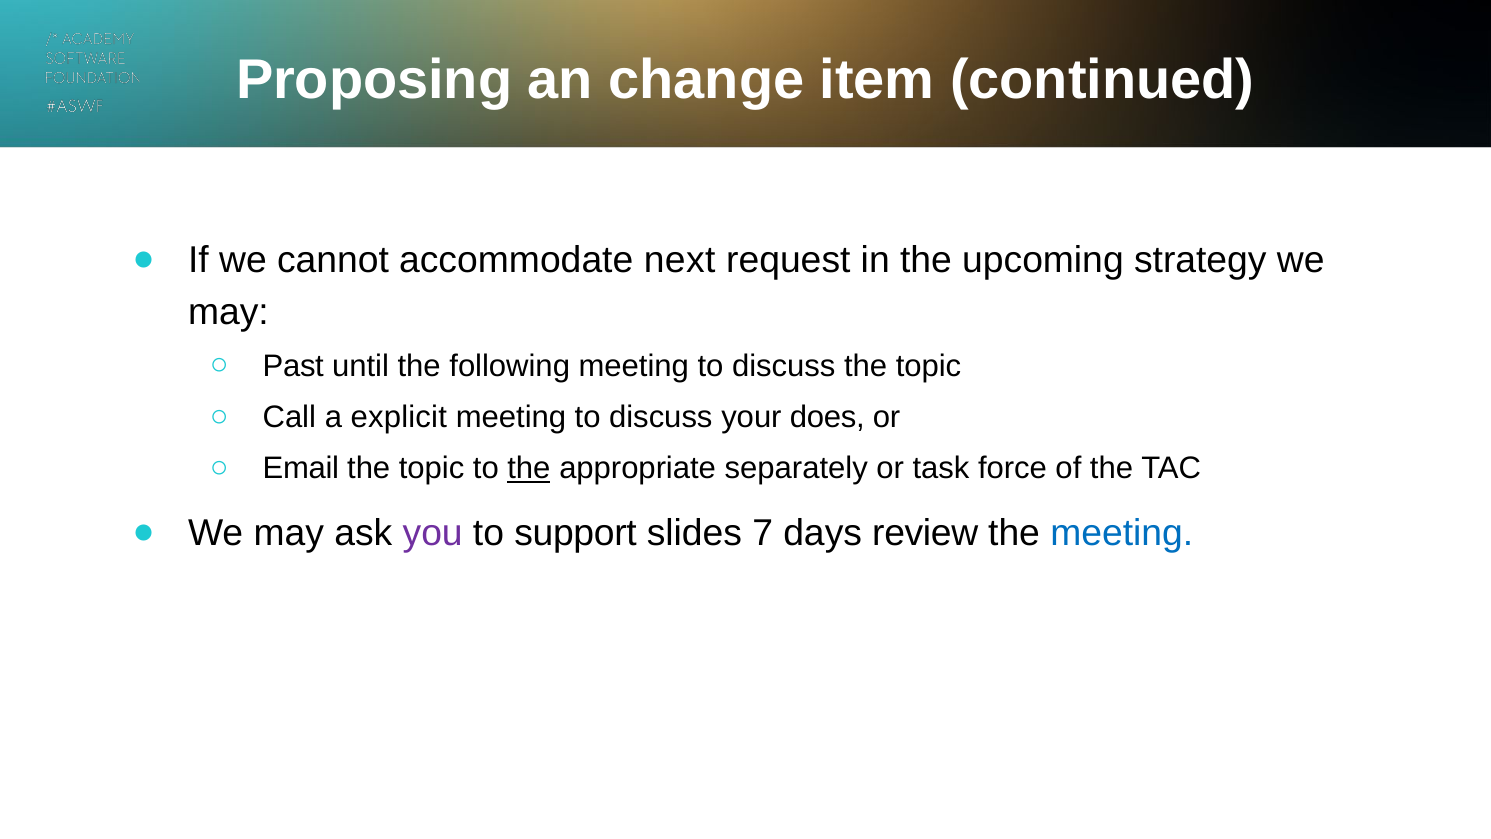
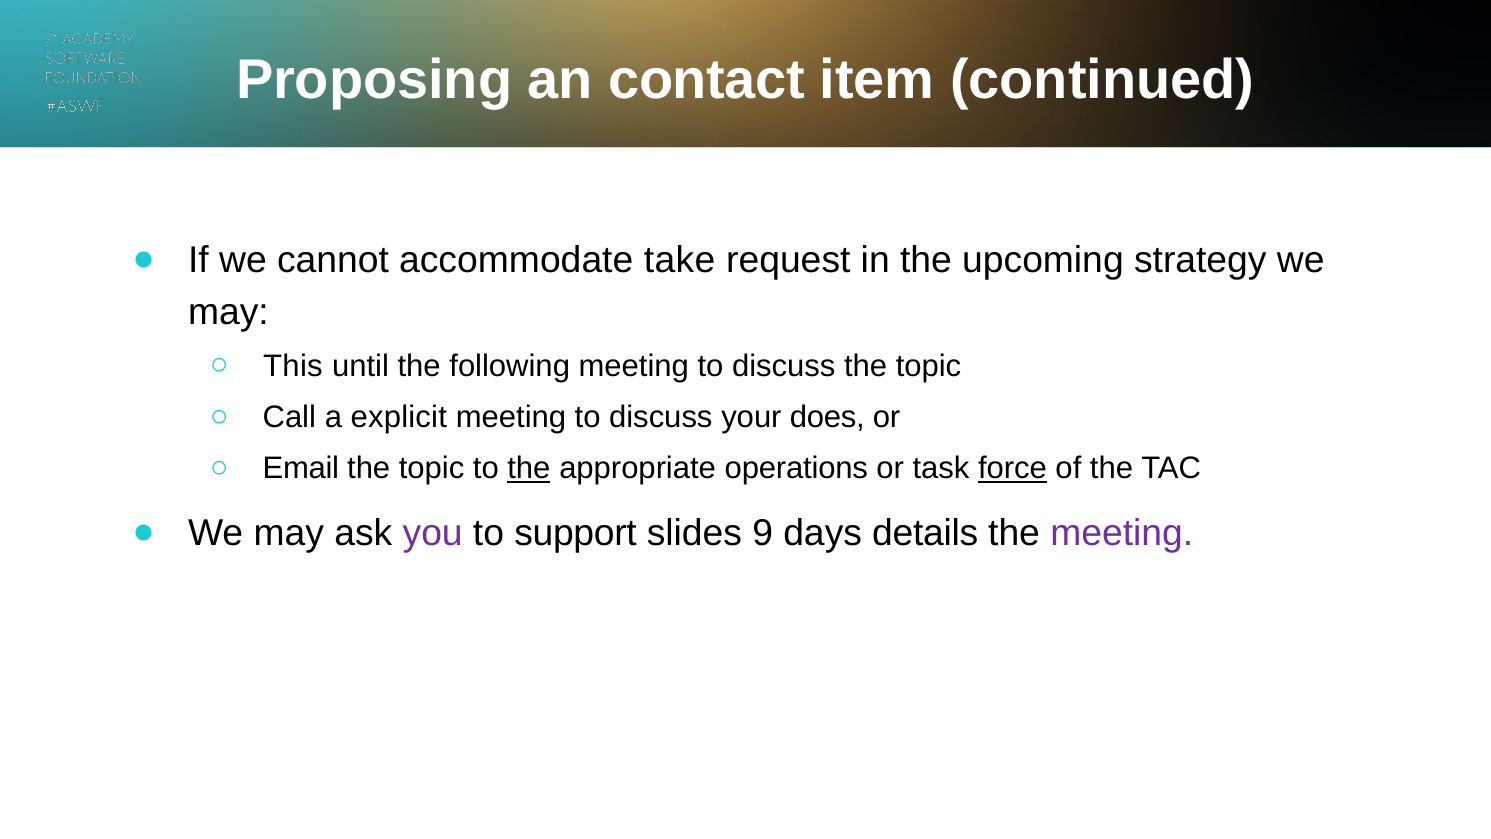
change: change -> contact
next: next -> take
Past: Past -> This
separately: separately -> operations
force underline: none -> present
7: 7 -> 9
review: review -> details
meeting at (1122, 533) colour: blue -> purple
